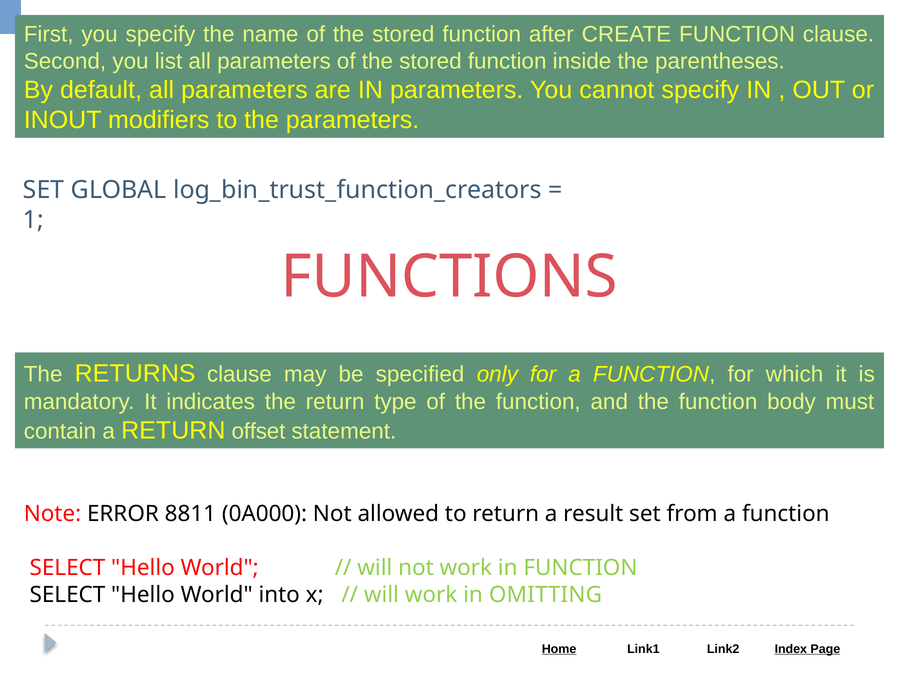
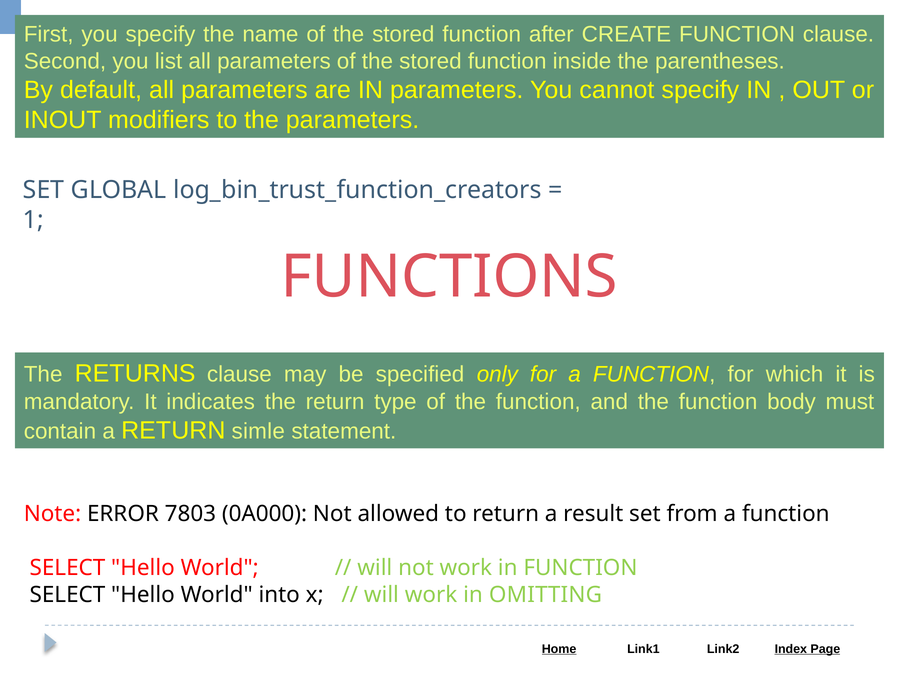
offset: offset -> simle
8811: 8811 -> 7803
